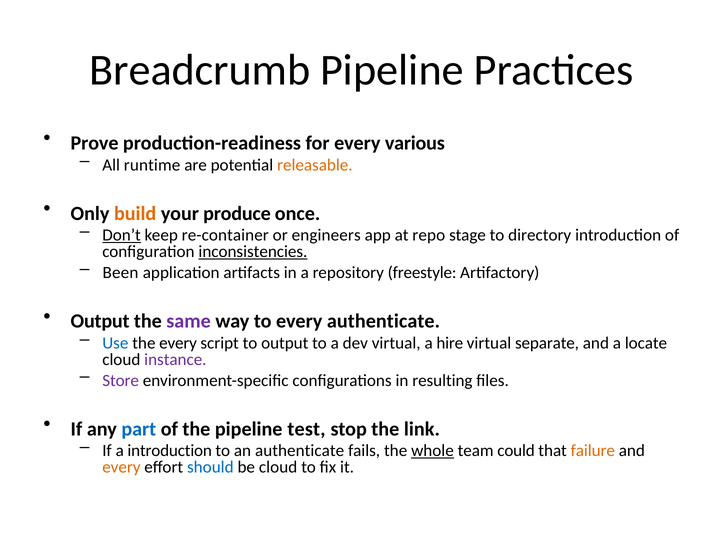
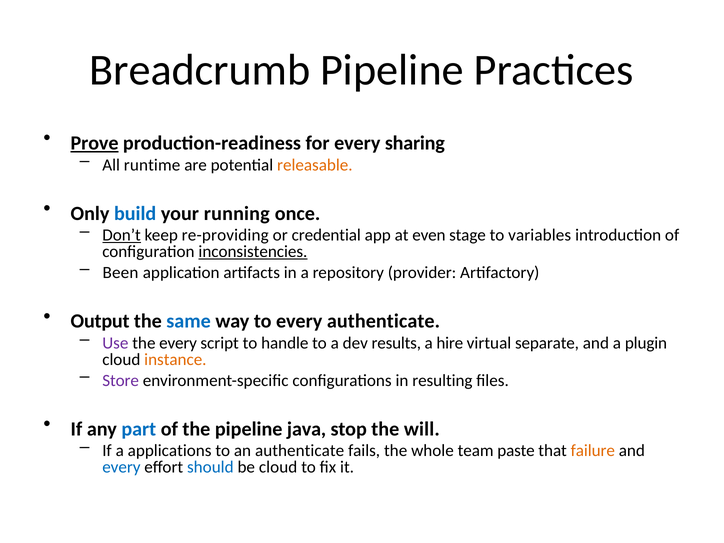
Prove underline: none -> present
various: various -> sharing
build colour: orange -> blue
produce: produce -> running
re-container: re-container -> re-providing
engineers: engineers -> credential
repo: repo -> even
directory: directory -> variables
freestyle: freestyle -> provider
same colour: purple -> blue
Use colour: blue -> purple
to output: output -> handle
dev virtual: virtual -> results
locate: locate -> plugin
instance colour: purple -> orange
test: test -> java
link: link -> will
a introduction: introduction -> applications
whole underline: present -> none
could: could -> paste
every at (121, 467) colour: orange -> blue
